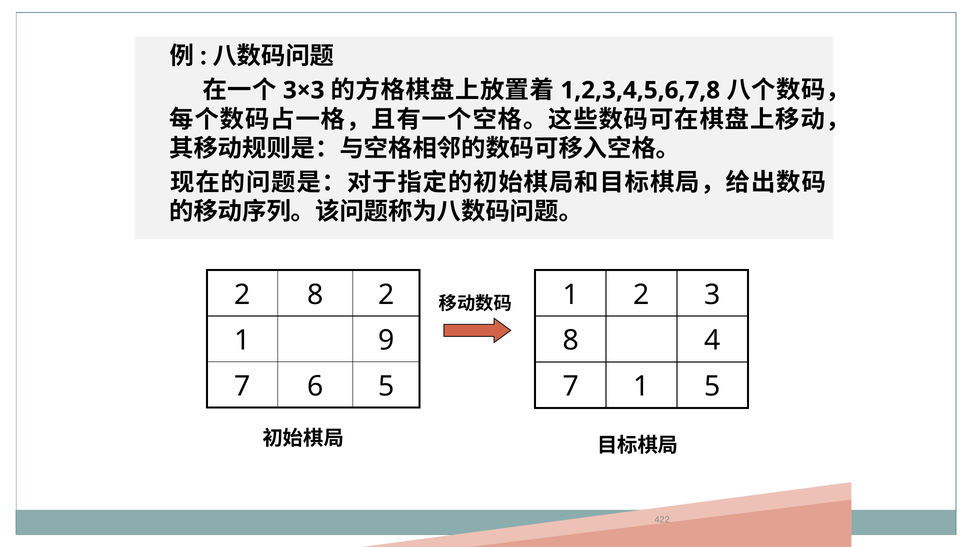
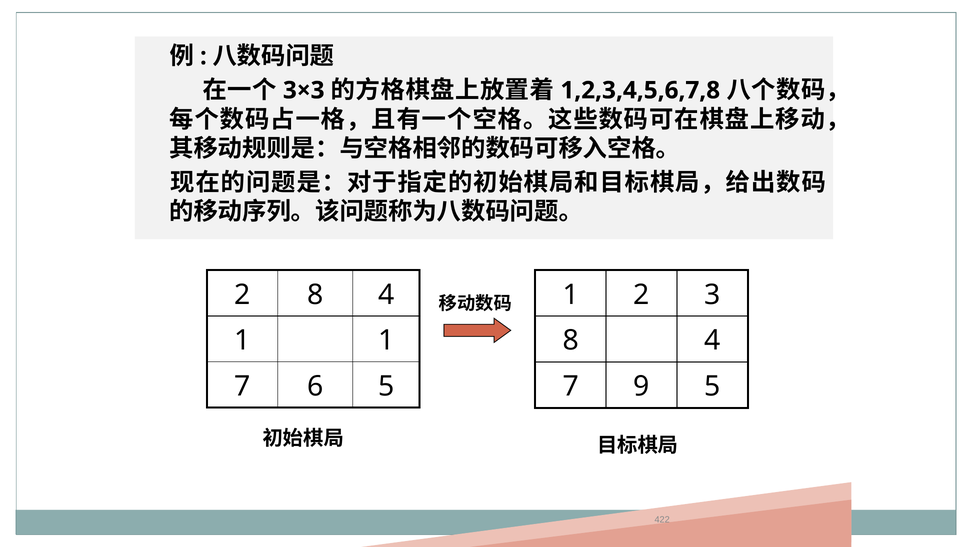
2 8 2: 2 -> 4
1 9: 9 -> 1
7 1: 1 -> 9
